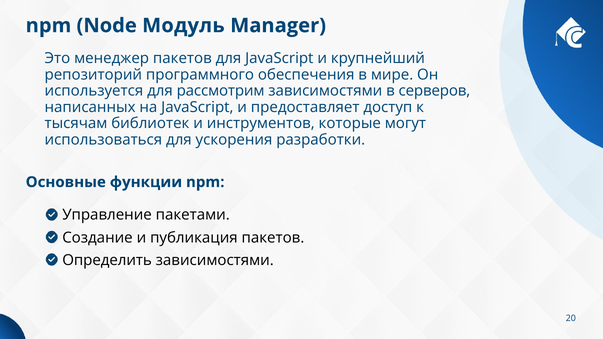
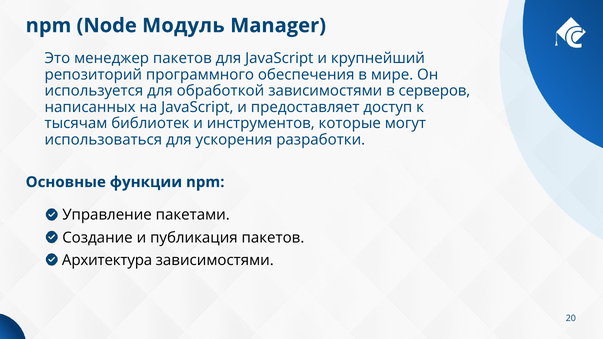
рассмотрим: рассмотрим -> обработкой
Определить: Определить -> Архитектура
